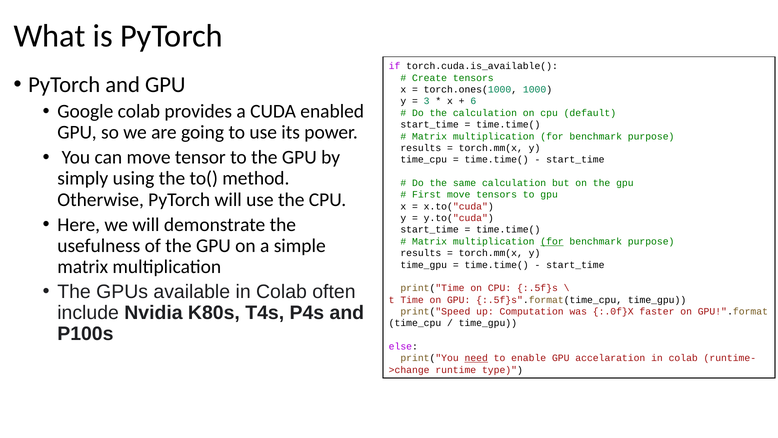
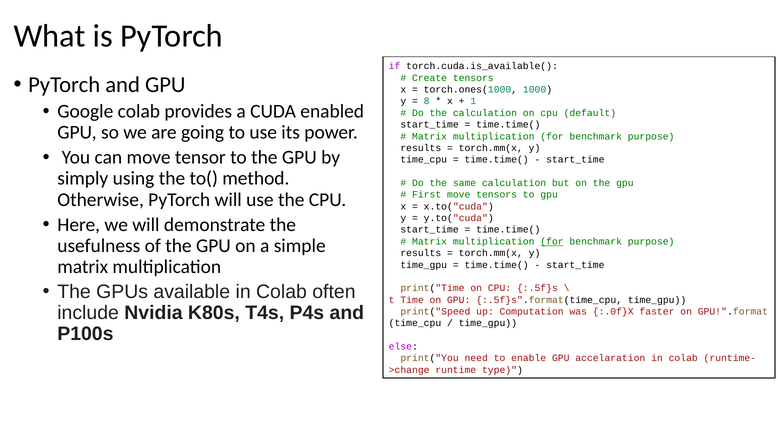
3: 3 -> 8
6: 6 -> 1
need underline: present -> none
